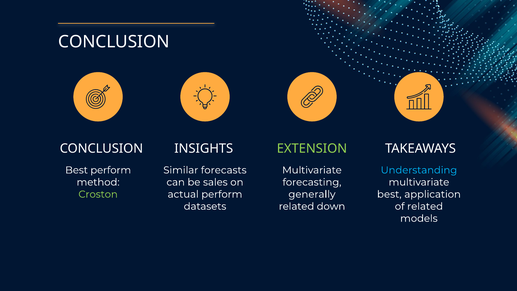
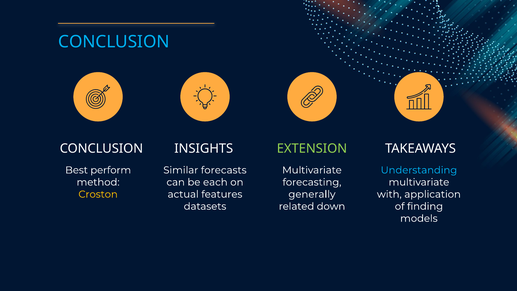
CONCLUSION at (114, 42) colour: white -> light blue
sales: sales -> each
Croston colour: light green -> yellow
actual perform: perform -> features
best at (389, 194): best -> with
of related: related -> finding
